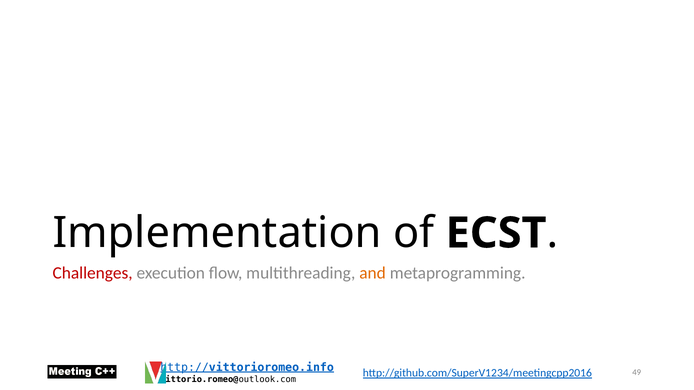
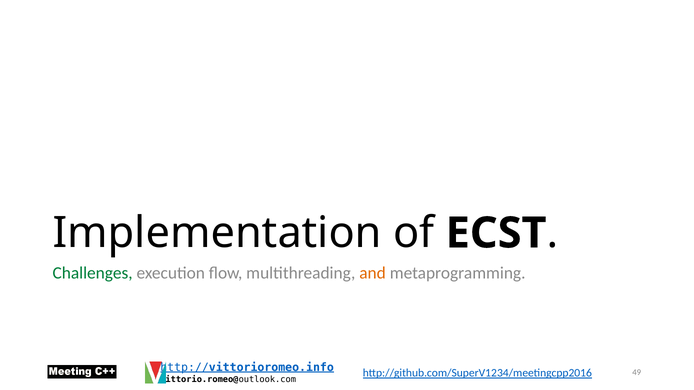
Challenges colour: red -> green
